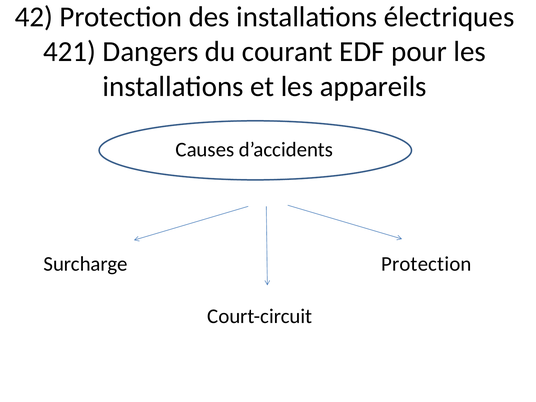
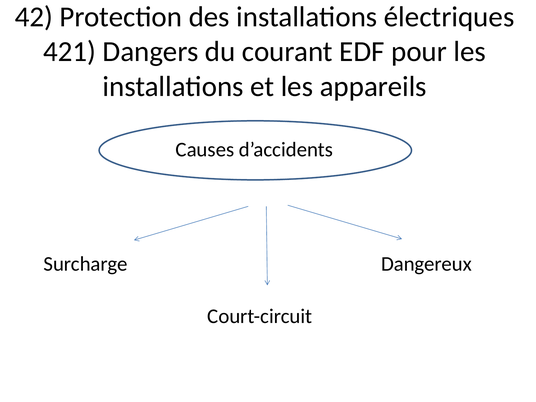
Protection at (426, 264): Protection -> Dangereux
